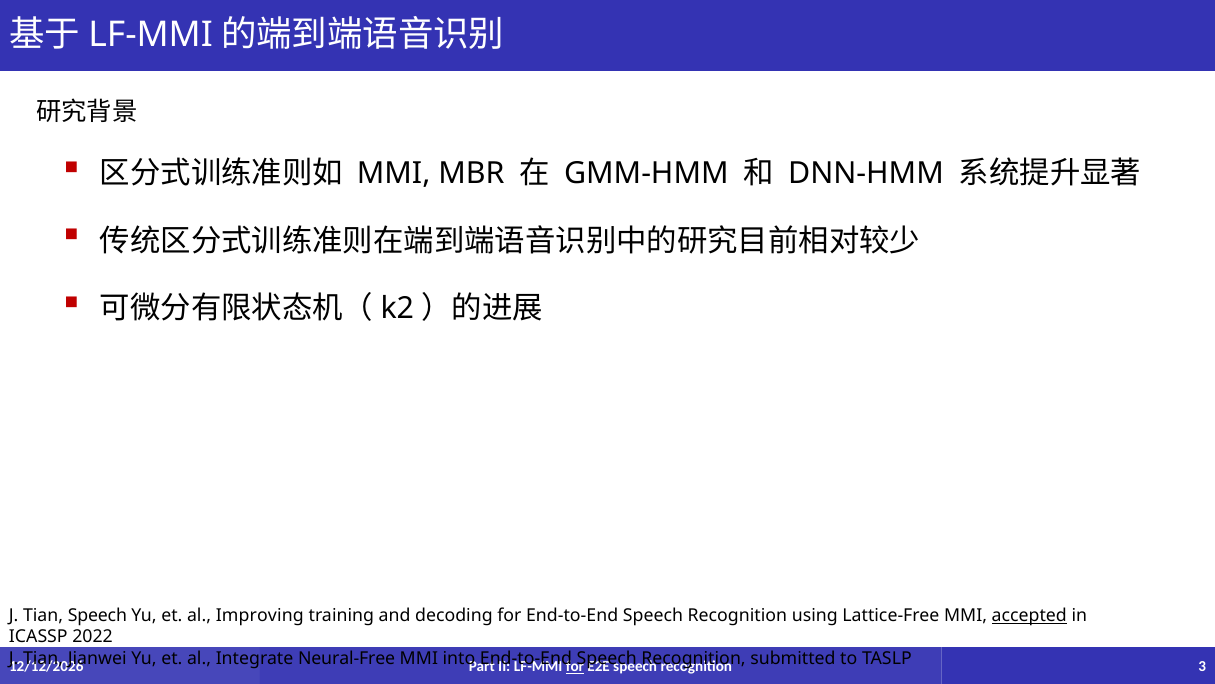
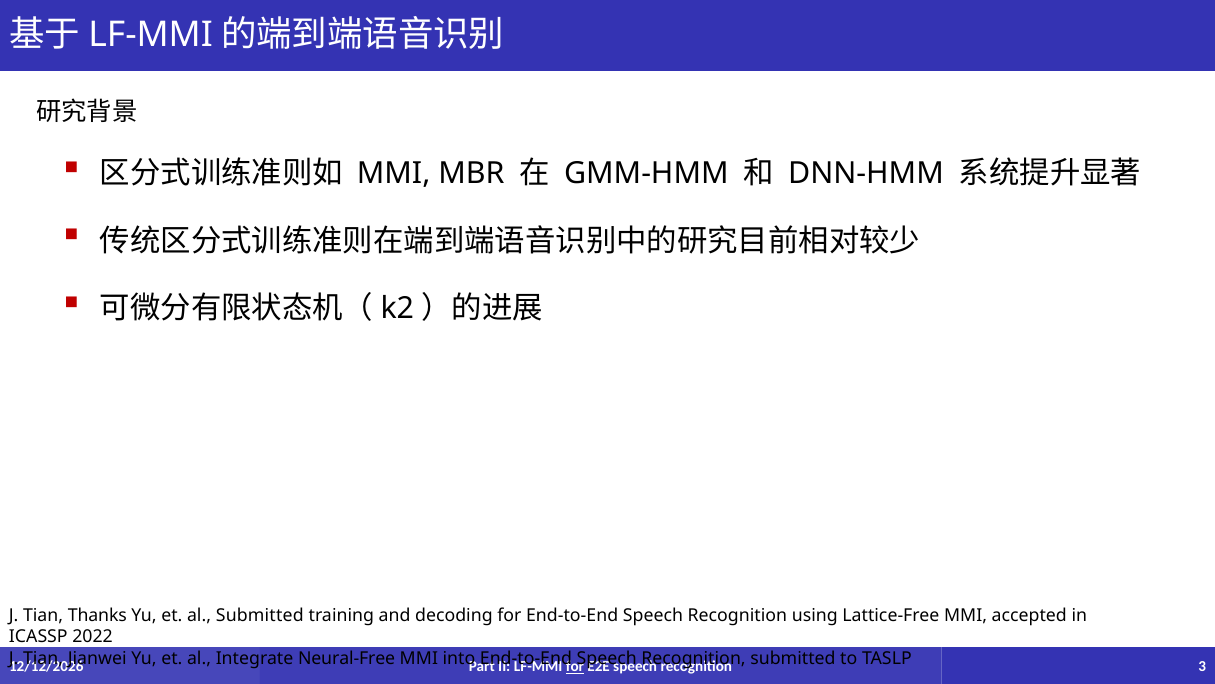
Tian Speech: Speech -> Thanks
al Improving: Improving -> Submitted
accepted underline: present -> none
